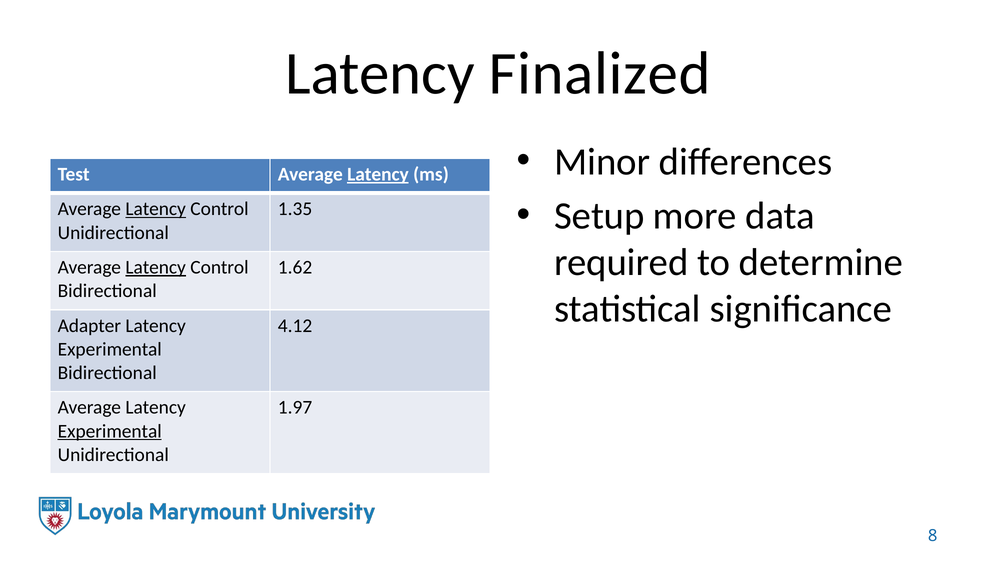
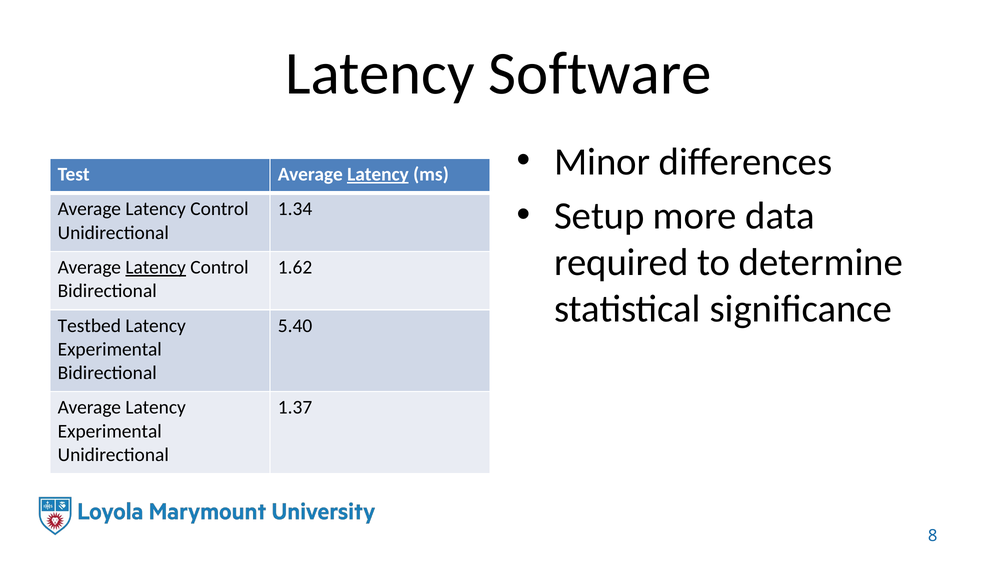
Finalized: Finalized -> Software
Latency at (156, 209) underline: present -> none
1.35: 1.35 -> 1.34
Adapter: Adapter -> Testbed
4.12: 4.12 -> 5.40
1.97: 1.97 -> 1.37
Experimental at (110, 431) underline: present -> none
